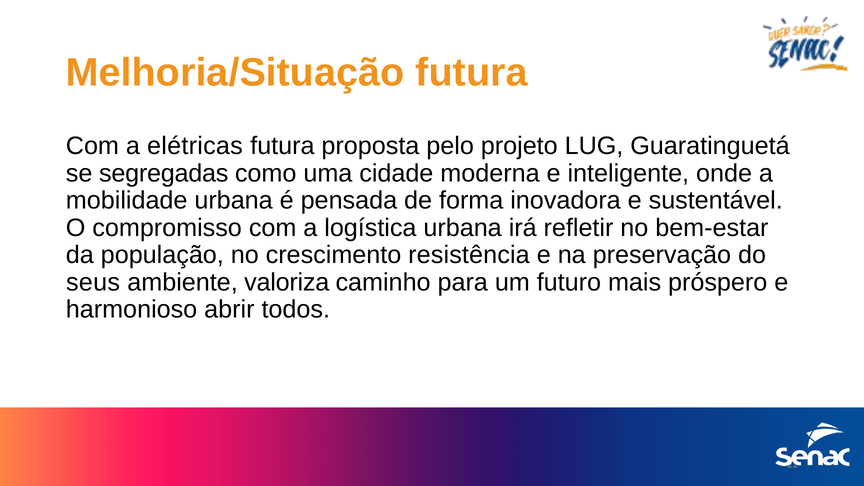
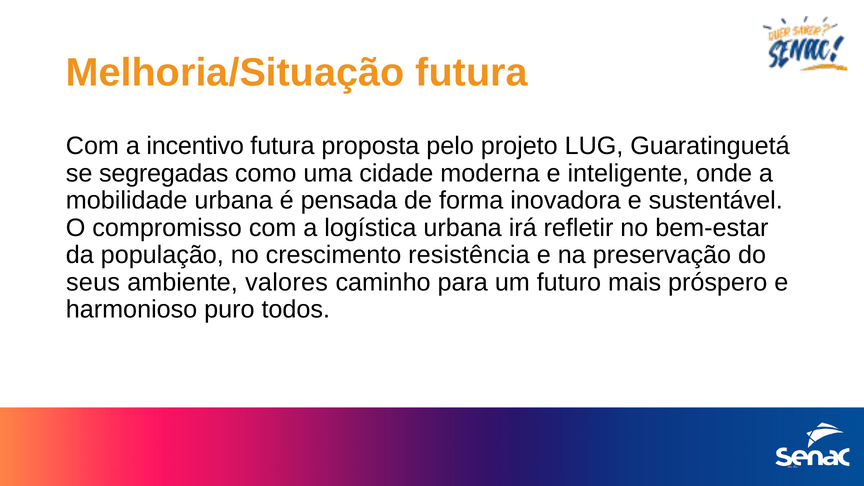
elétricas: elétricas -> incentivo
valoriza: valoriza -> valores
abrir: abrir -> puro
